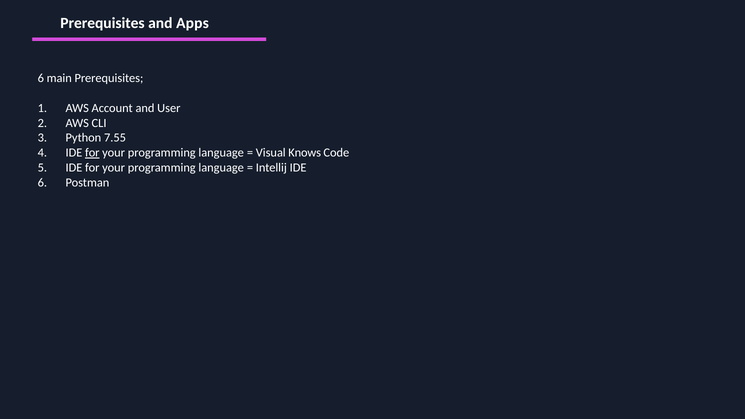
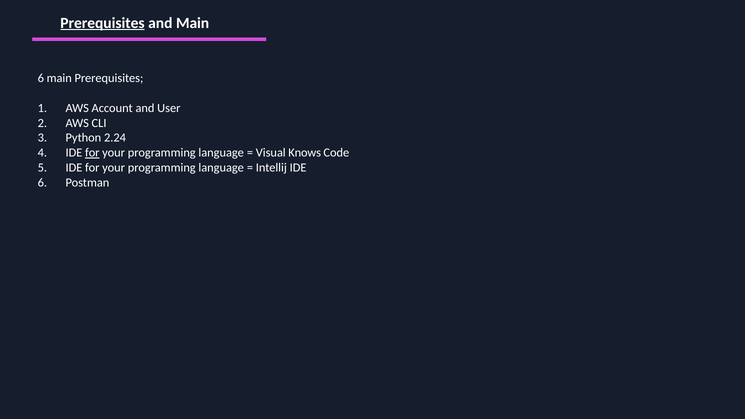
Prerequisites at (102, 23) underline: none -> present
and Apps: Apps -> Main
7.55: 7.55 -> 2.24
